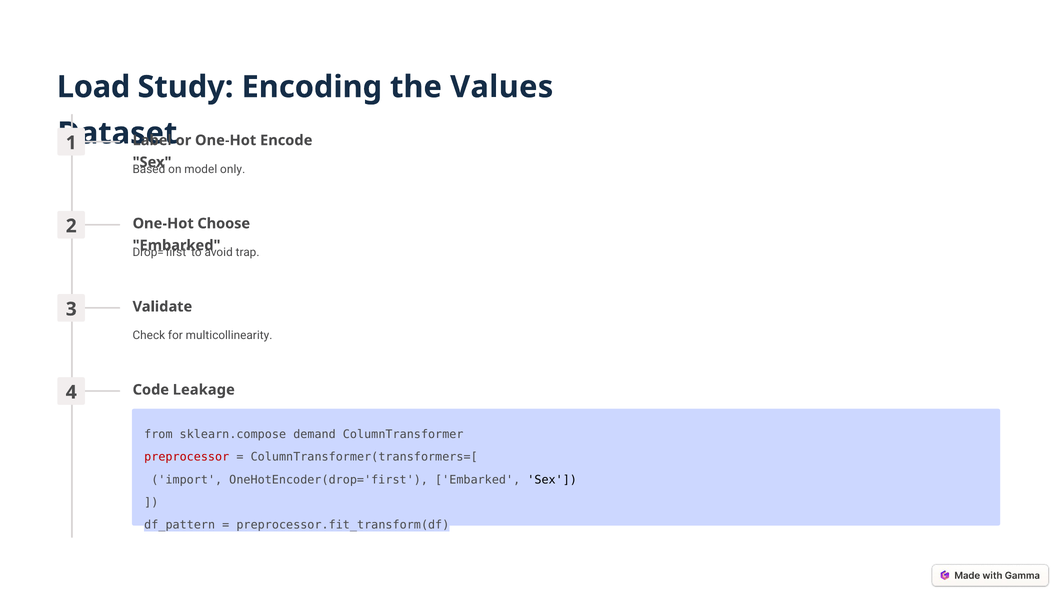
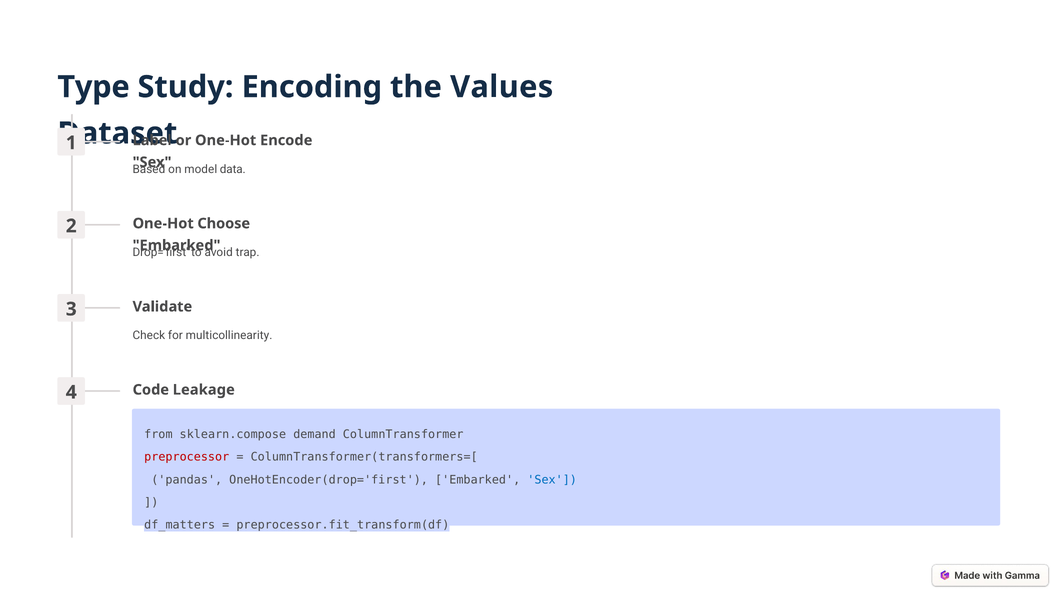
Load: Load -> Type
only: only -> data
import: import -> pandas
Sex at (552, 479) colour: black -> blue
df_pattern: df_pattern -> df_matters
